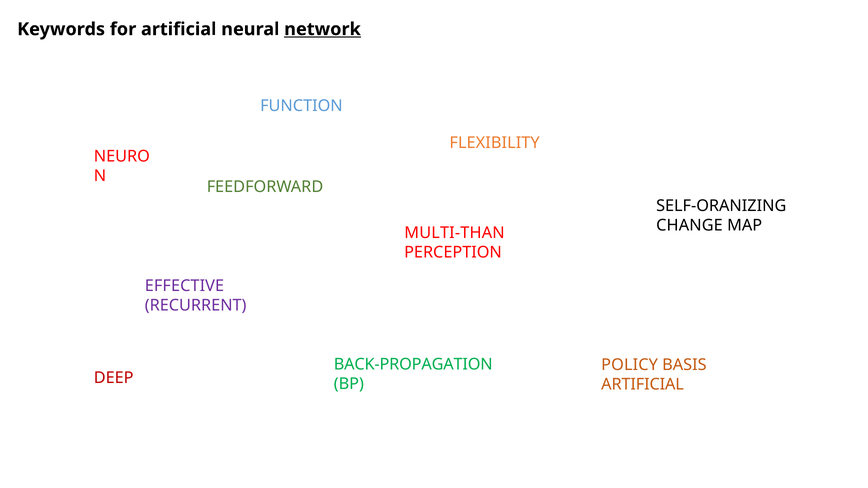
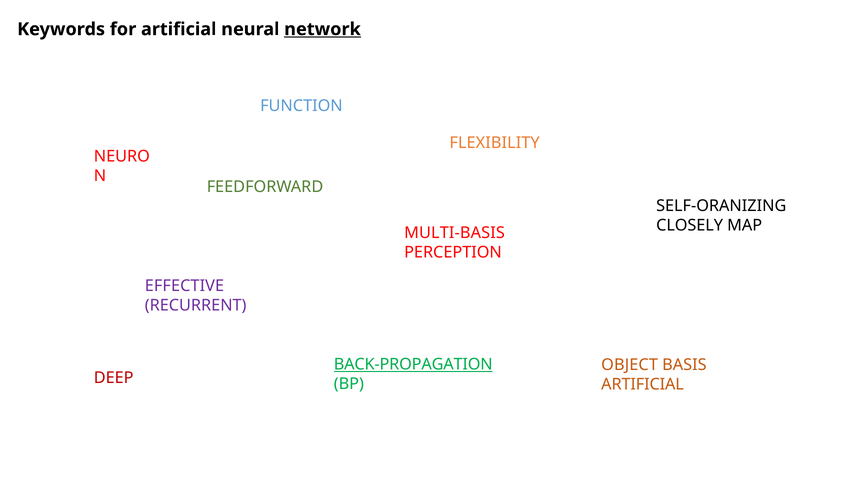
CHANGE: CHANGE -> CLOSELY
MULTI-THAN: MULTI-THAN -> MULTI-BASIS
BACK-PROPAGATION underline: none -> present
POLICY: POLICY -> OBJECT
